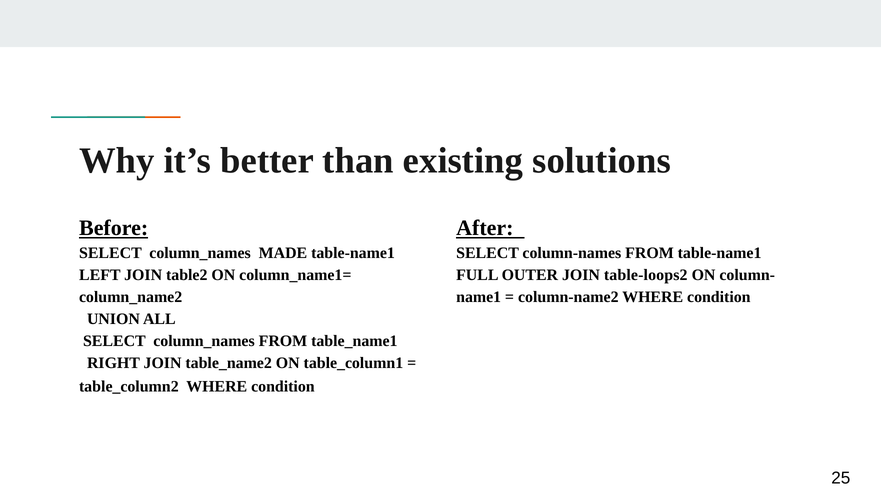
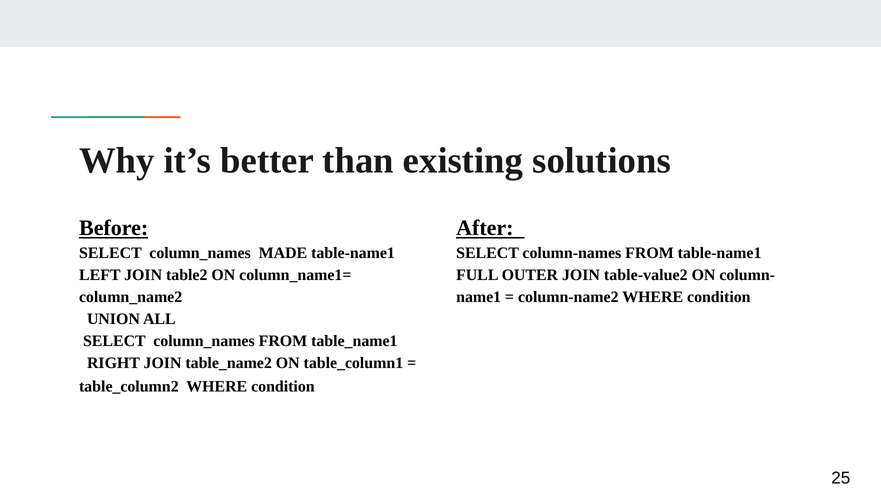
table-loops2: table-loops2 -> table-value2
